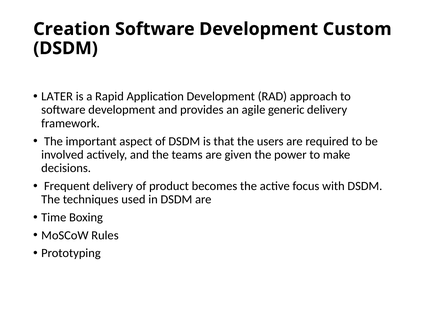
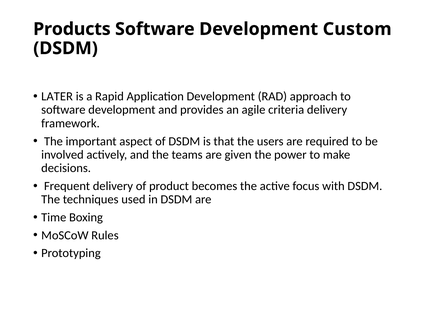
Creation: Creation -> Products
generic: generic -> criteria
